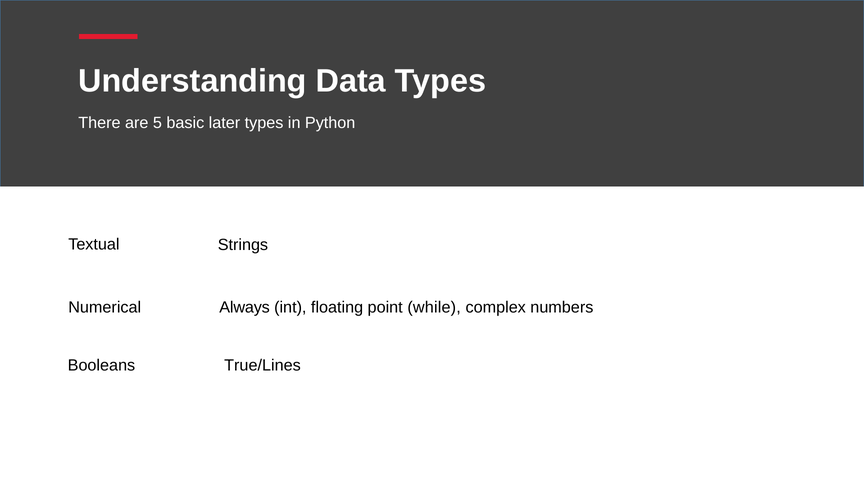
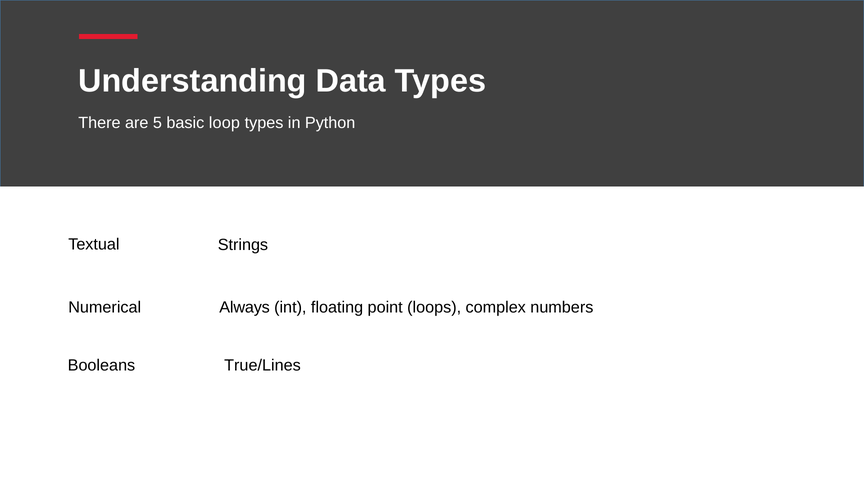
later: later -> loop
while: while -> loops
